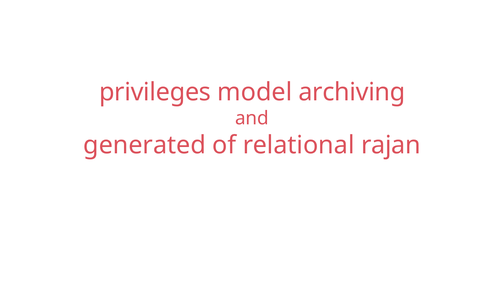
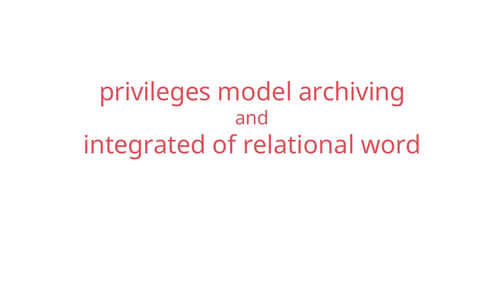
generated: generated -> integrated
rajan: rajan -> word
